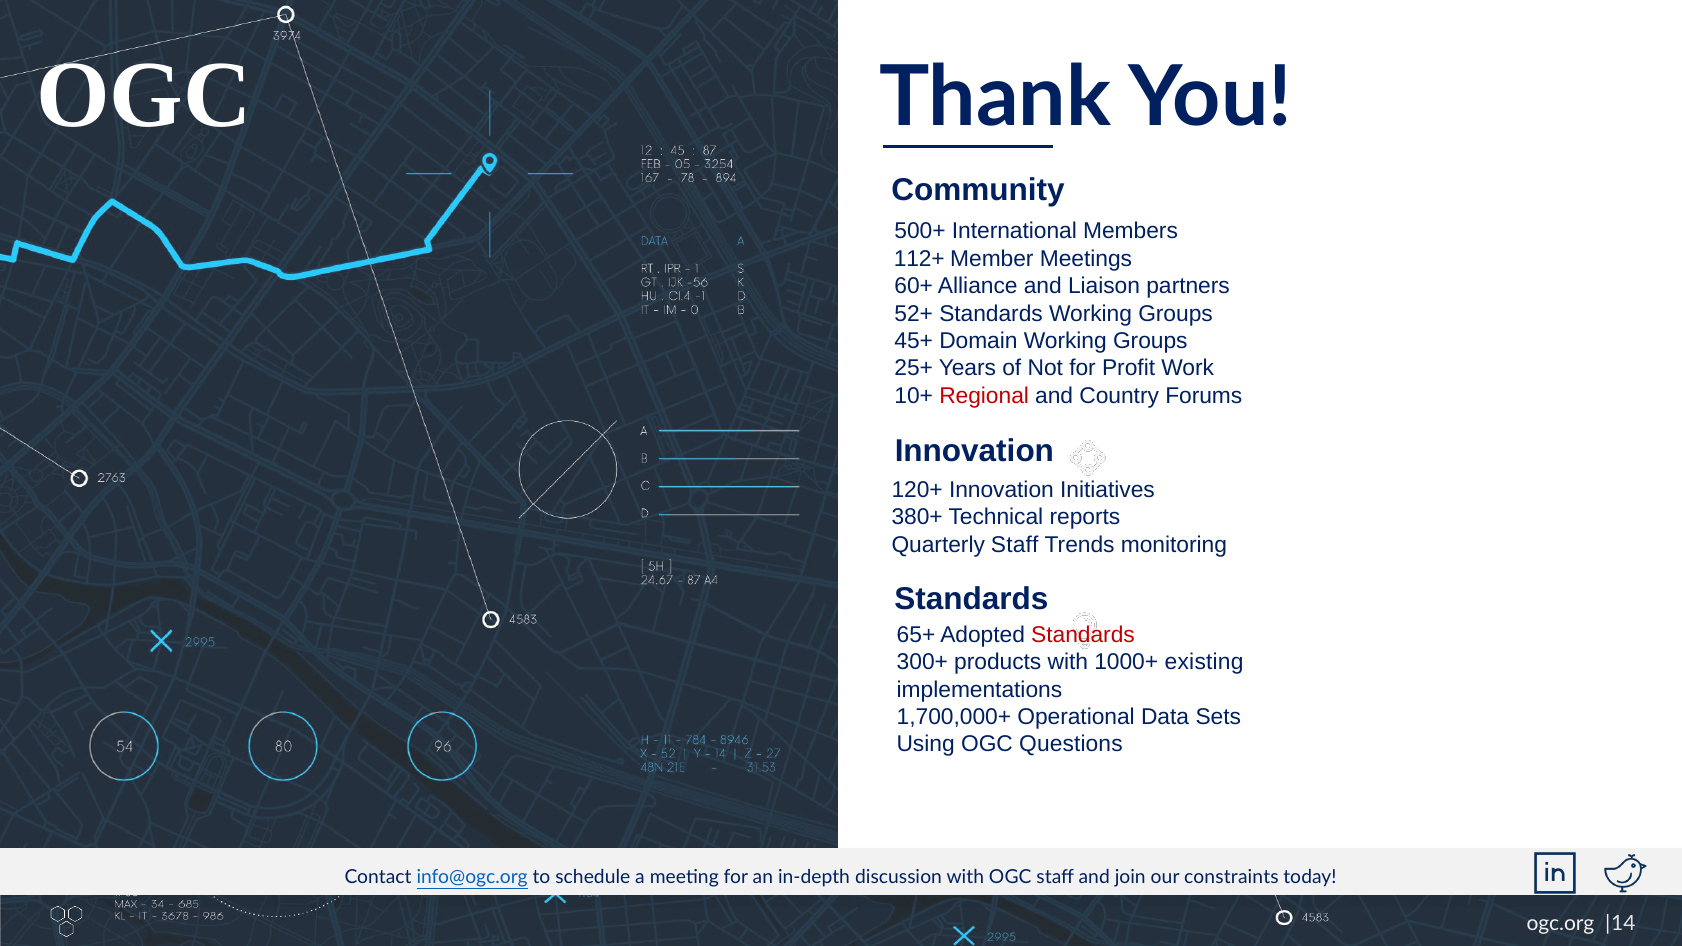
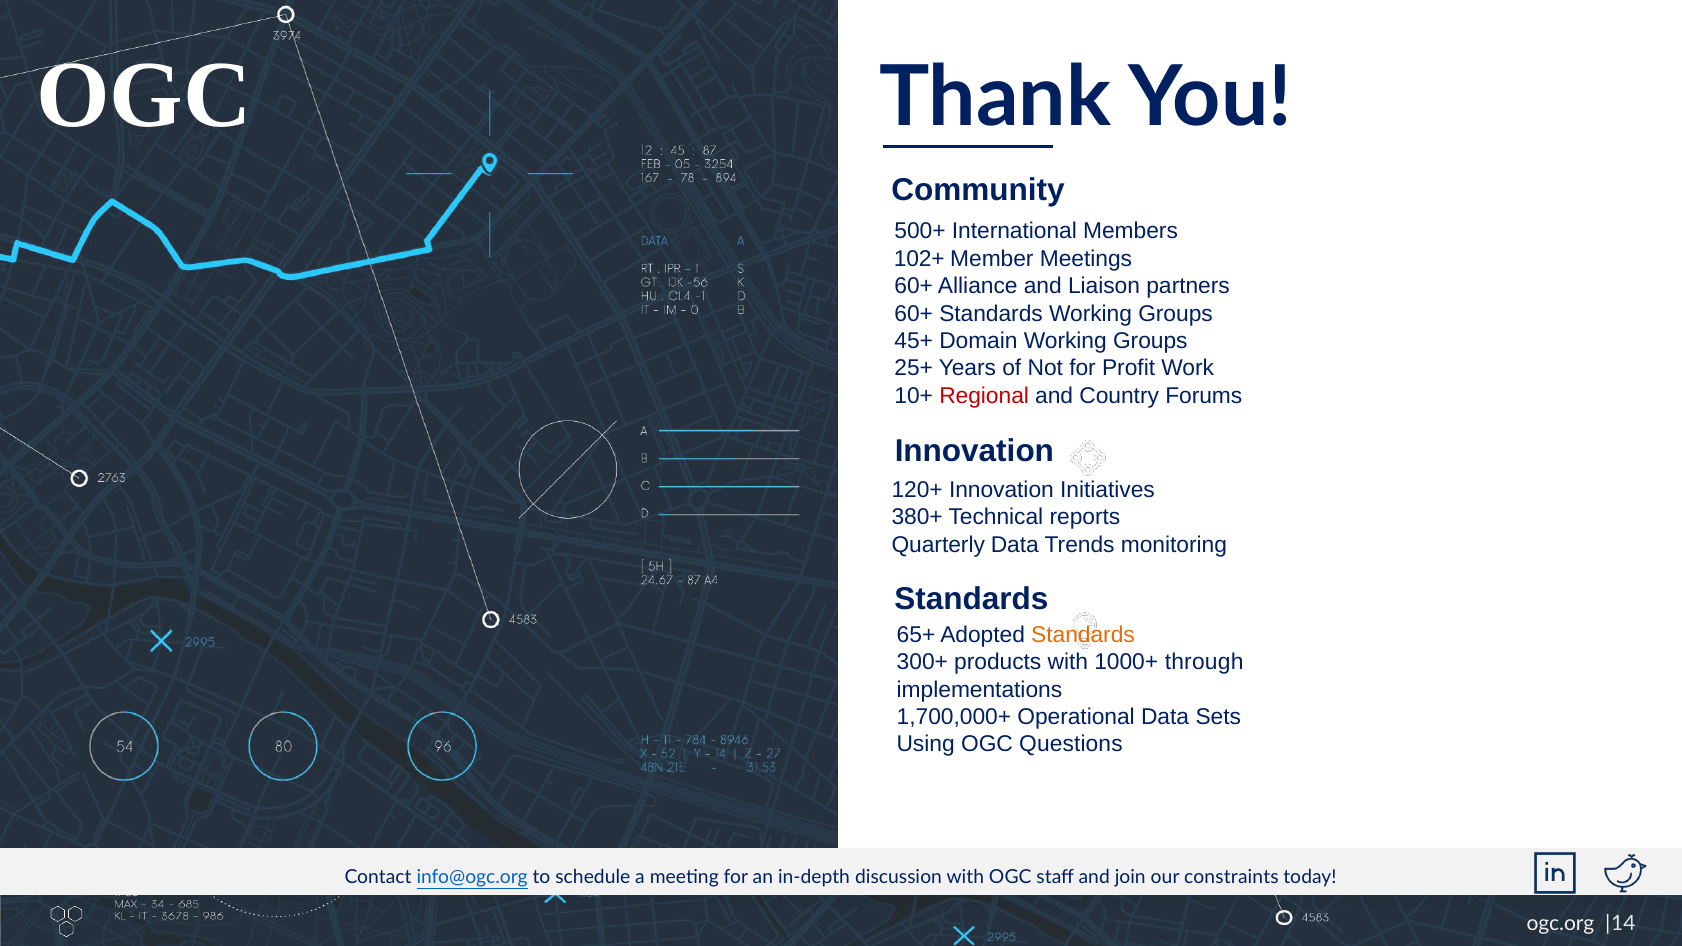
112+: 112+ -> 102+
52+ at (914, 314): 52+ -> 60+
Quarterly Staff: Staff -> Data
Standards at (1083, 635) colour: red -> orange
existing: existing -> through
